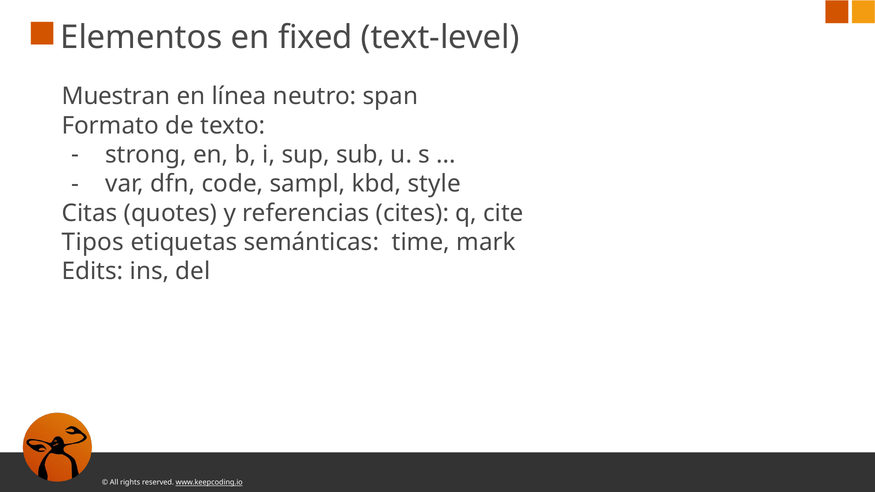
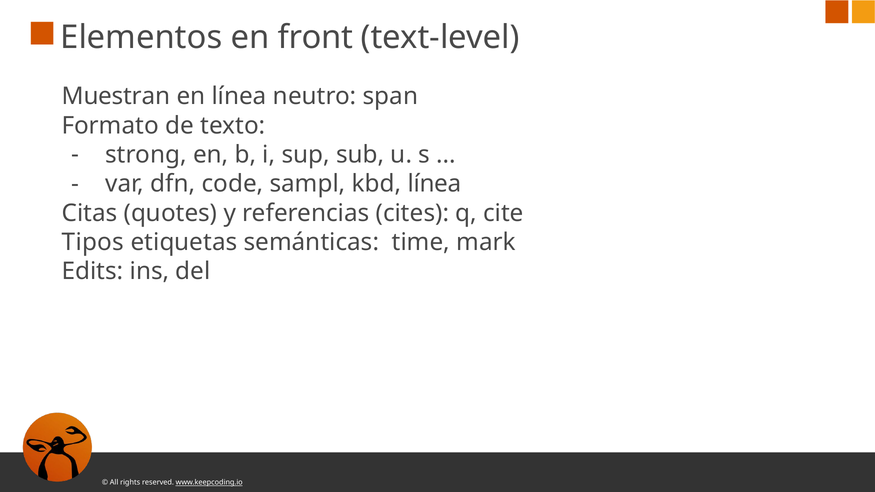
fixed: fixed -> front
kbd style: style -> línea
